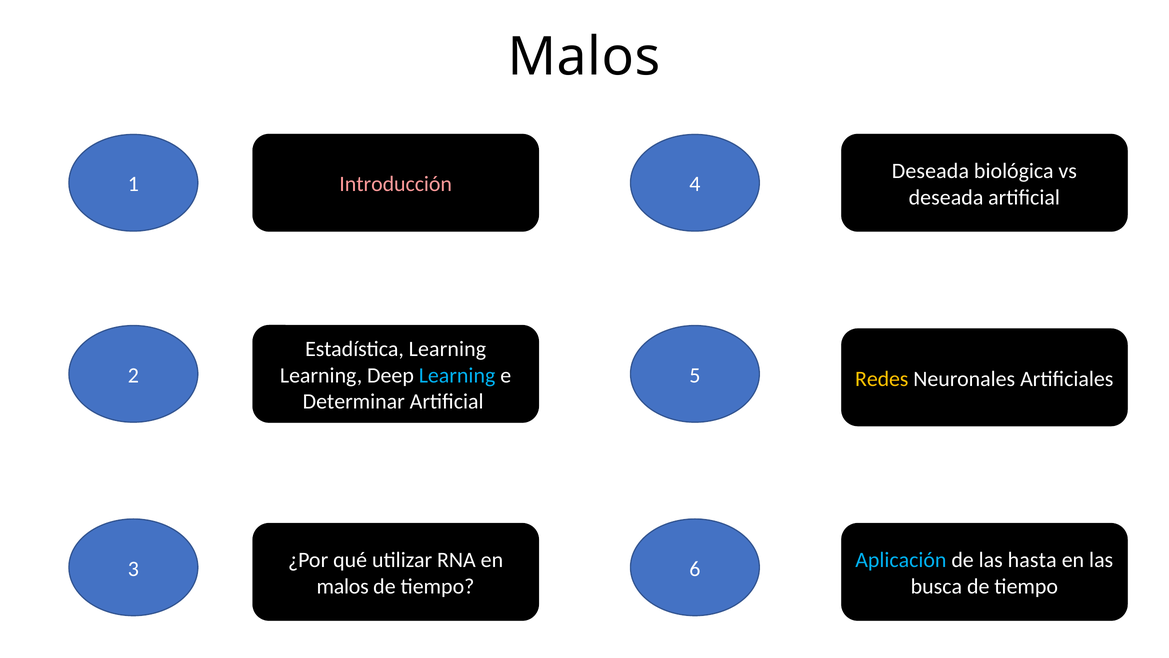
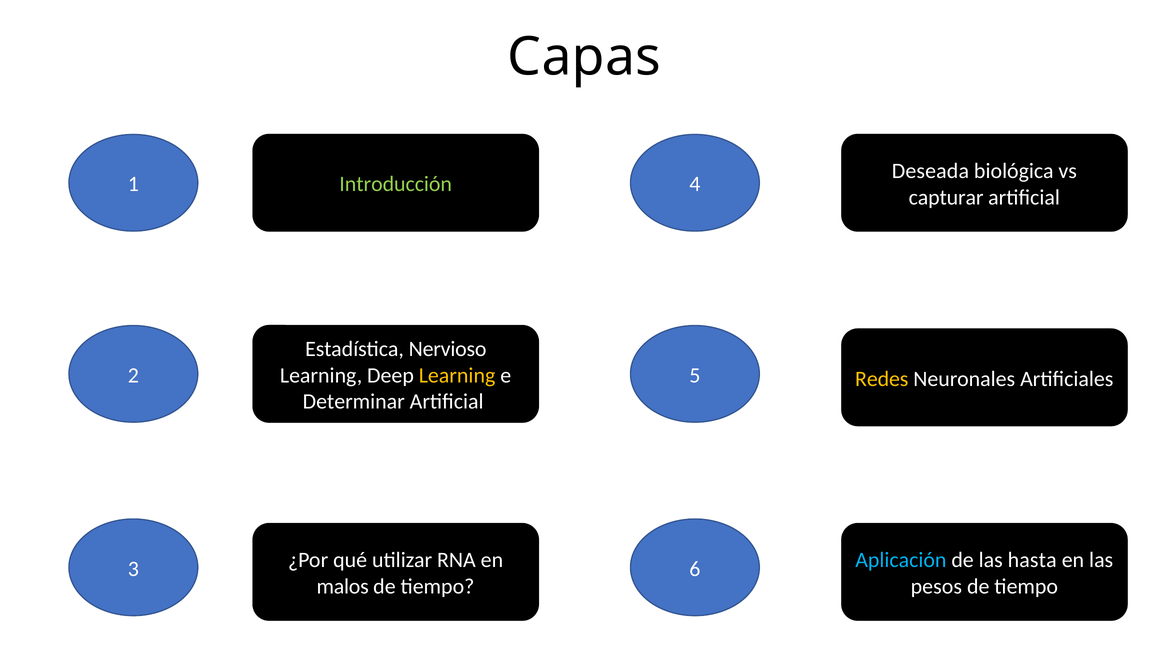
Malos at (584, 57): Malos -> Capas
Introducción colour: pink -> light green
deseada at (946, 197): deseada -> capturar
Estadística Learning: Learning -> Nervioso
Learning at (457, 375) colour: light blue -> yellow
busca: busca -> pesos
